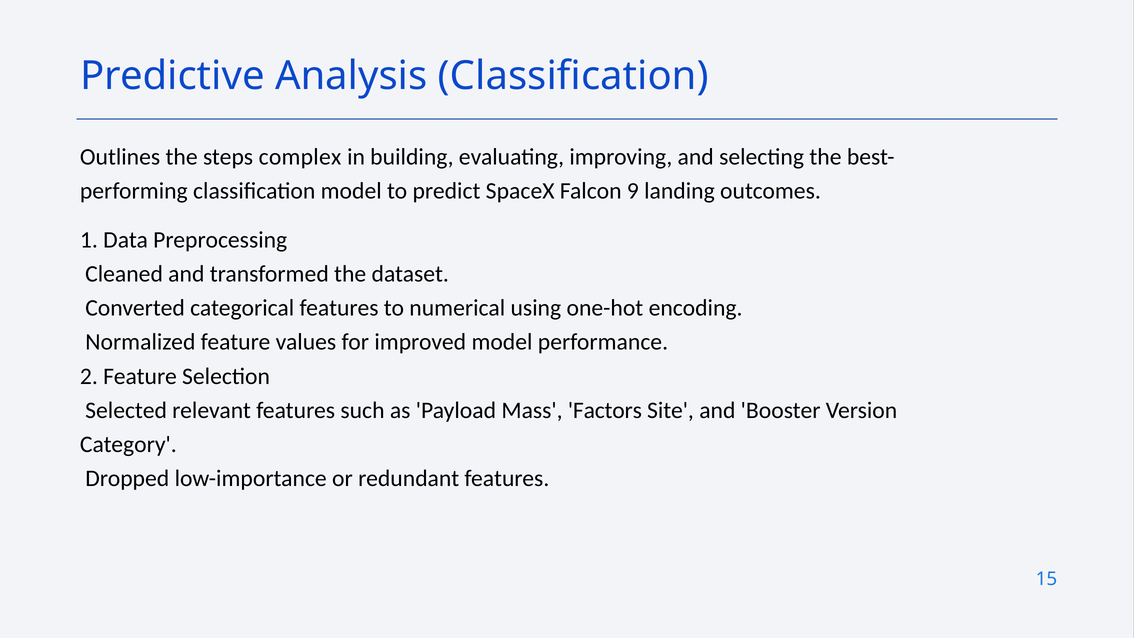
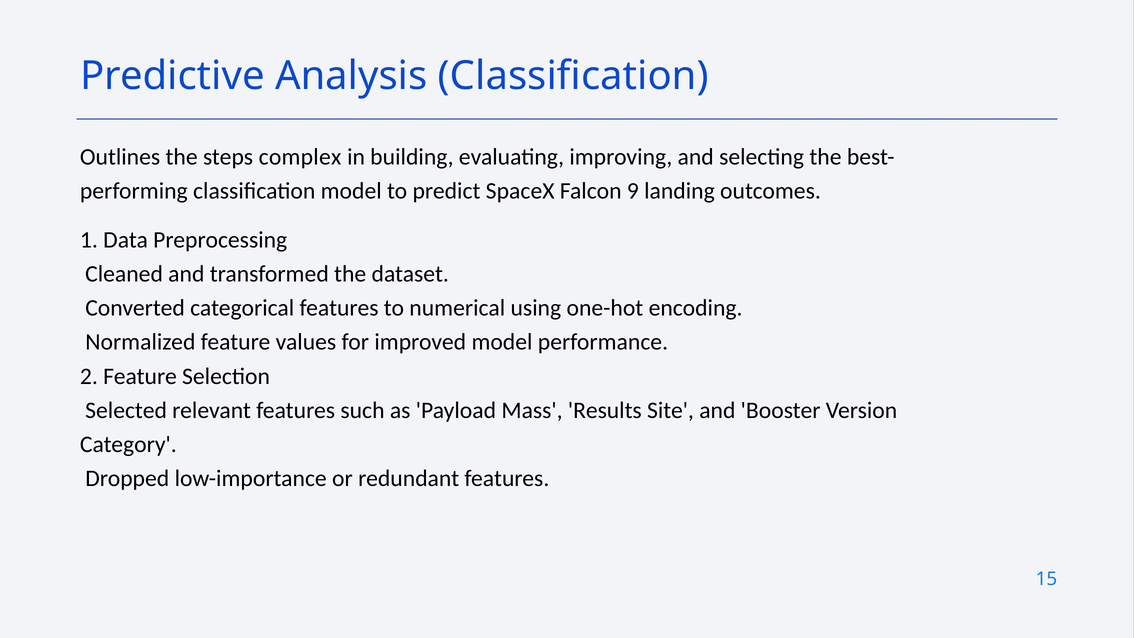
Factors: Factors -> Results
